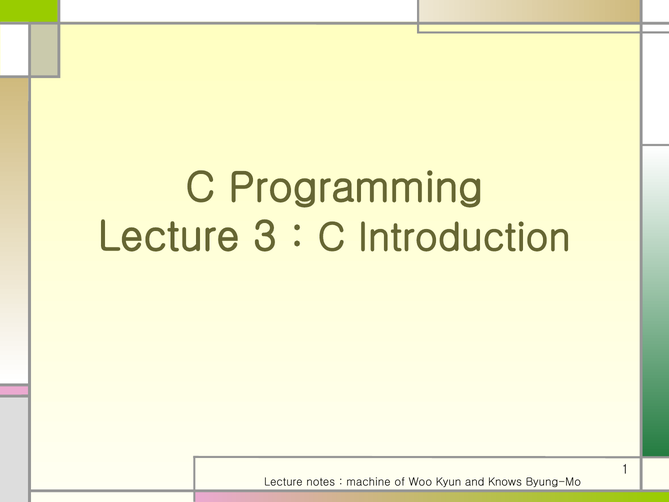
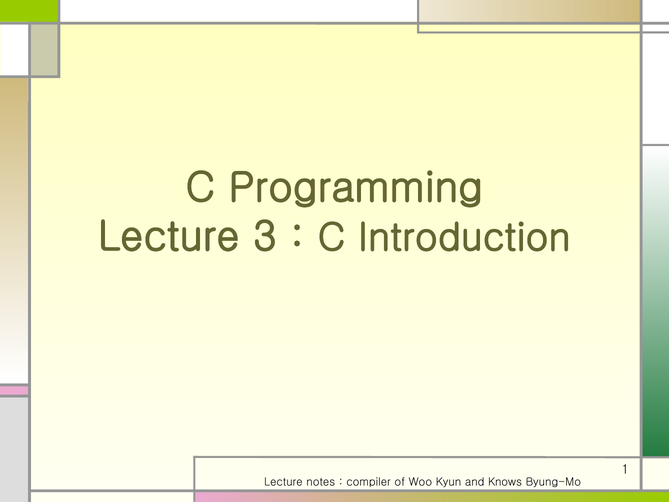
machine: machine -> compiler
